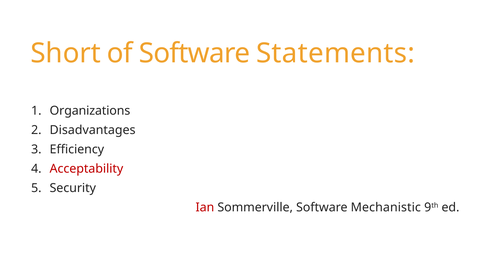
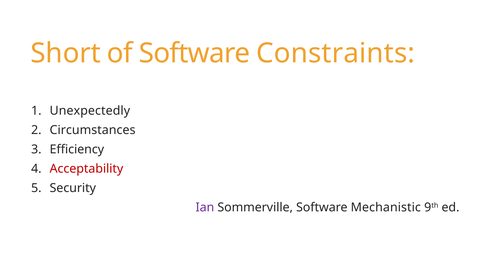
Statements: Statements -> Constraints
Organizations: Organizations -> Unexpectedly
Disadvantages: Disadvantages -> Circumstances
Ian colour: red -> purple
